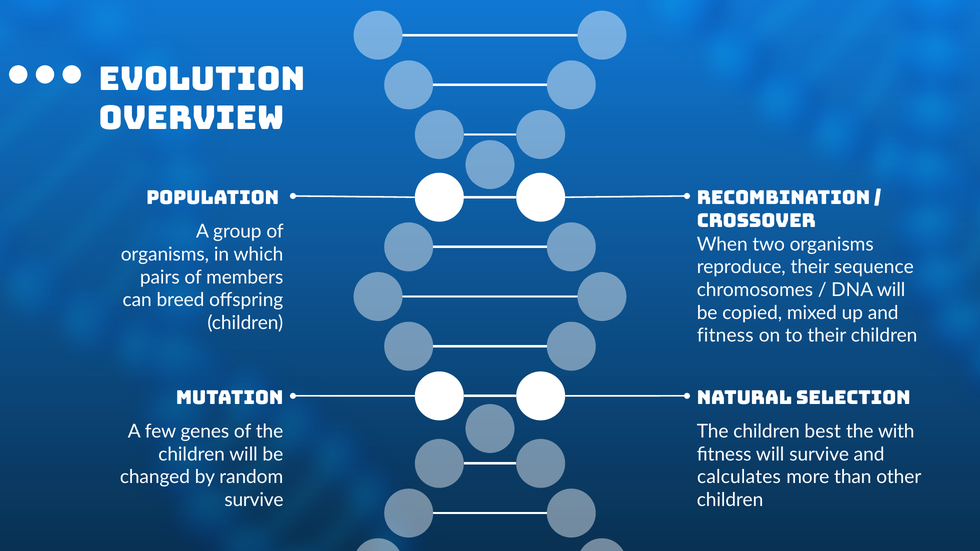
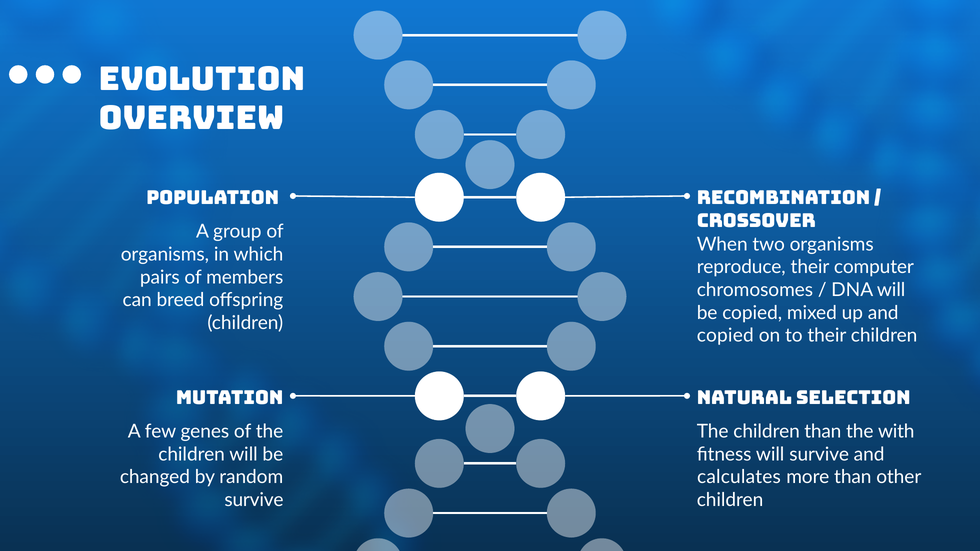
sequence: sequence -> computer
fitness at (725, 336): fitness -> copied
children best: best -> than
